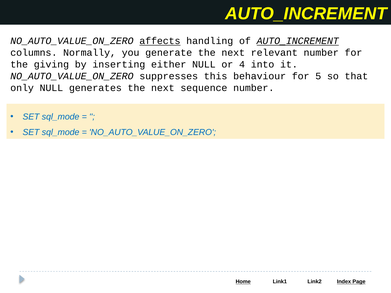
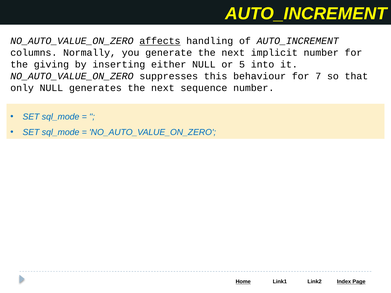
AUTO_INCREMENT at (298, 41) underline: present -> none
relevant: relevant -> implicit
4: 4 -> 5
5: 5 -> 7
